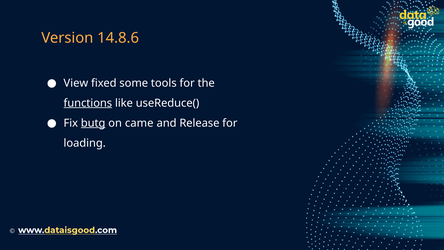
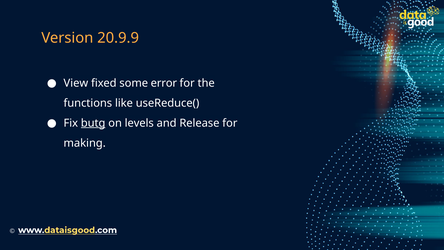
14.8.6: 14.8.6 -> 20.9.9
tools: tools -> error
functions underline: present -> none
came: came -> levels
loading: loading -> making
